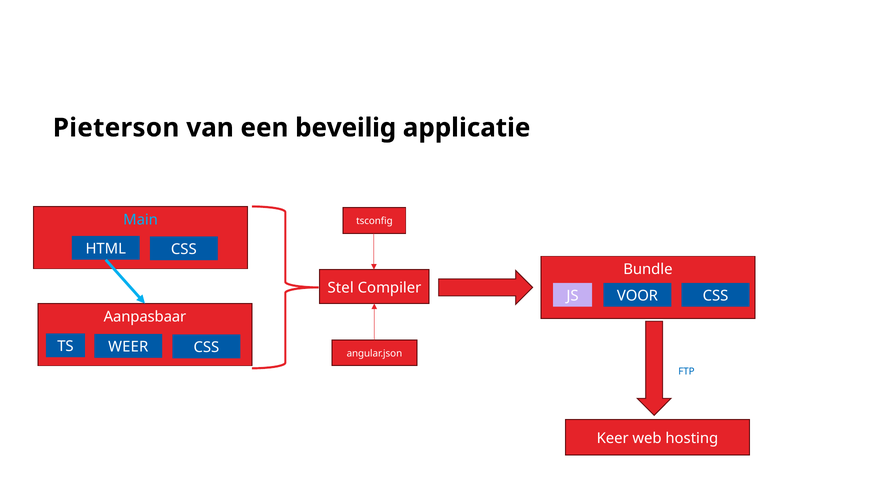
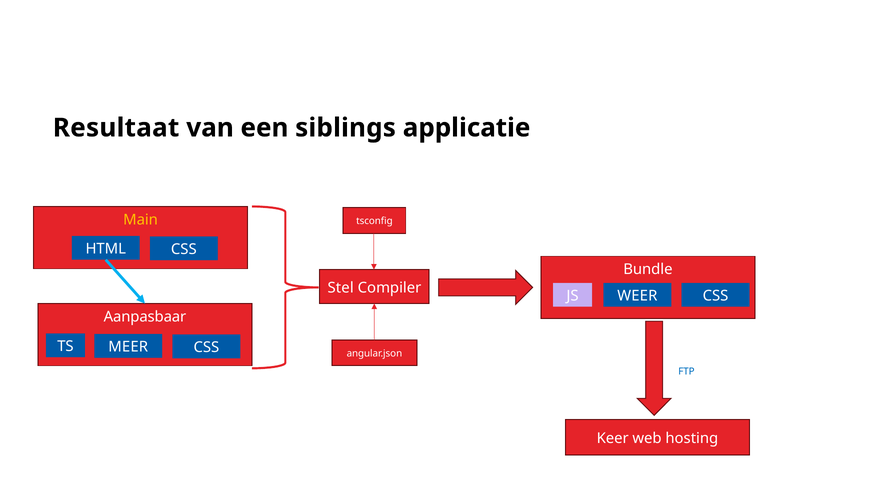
Pieterson: Pieterson -> Resultaat
beveilig: beveilig -> siblings
Main colour: light blue -> yellow
VOOR: VOOR -> WEER
WEER: WEER -> MEER
